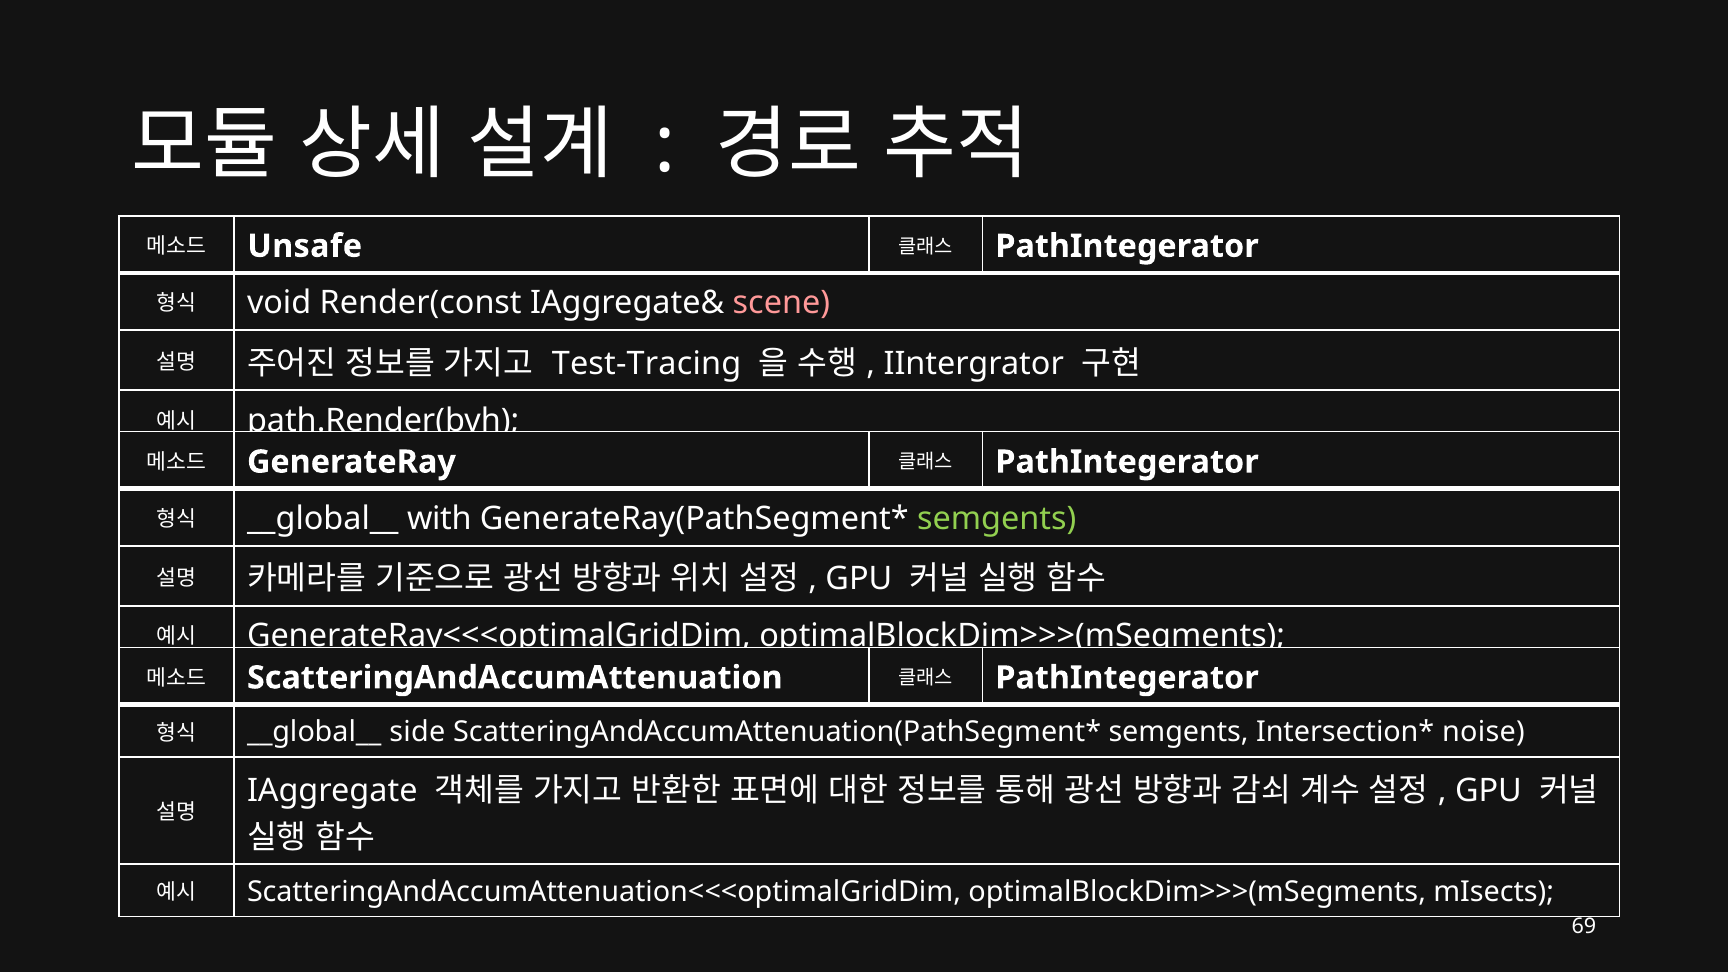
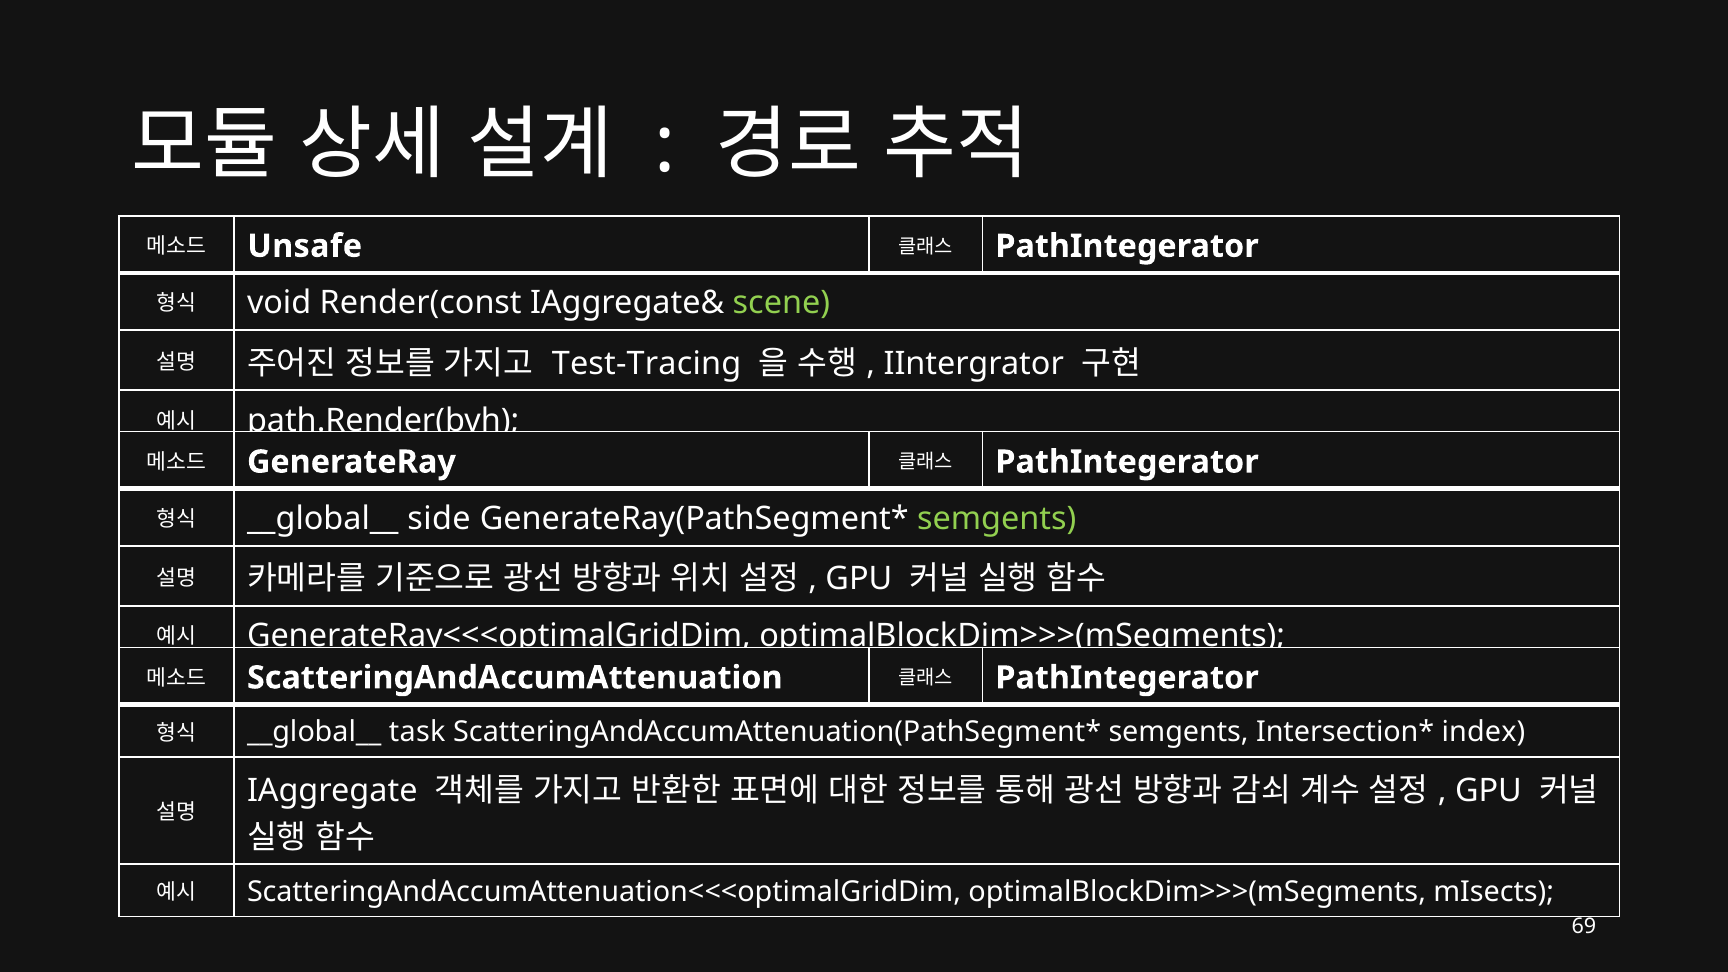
scene colour: pink -> light green
with: with -> side
side: side -> task
noise: noise -> index
